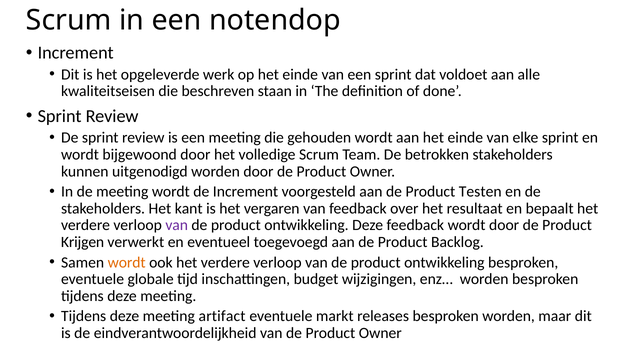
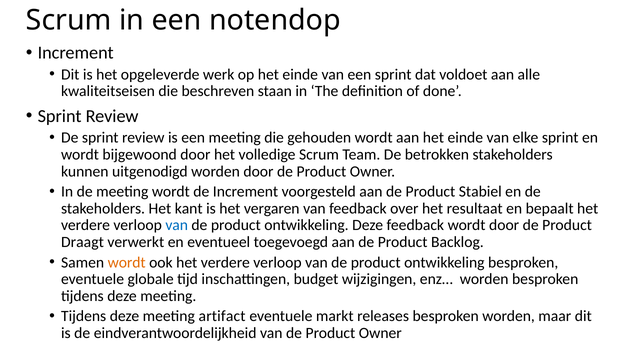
Testen: Testen -> Stabiel
van at (177, 225) colour: purple -> blue
Krijgen: Krijgen -> Draagt
